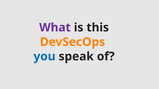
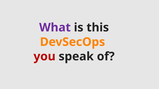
you colour: blue -> red
